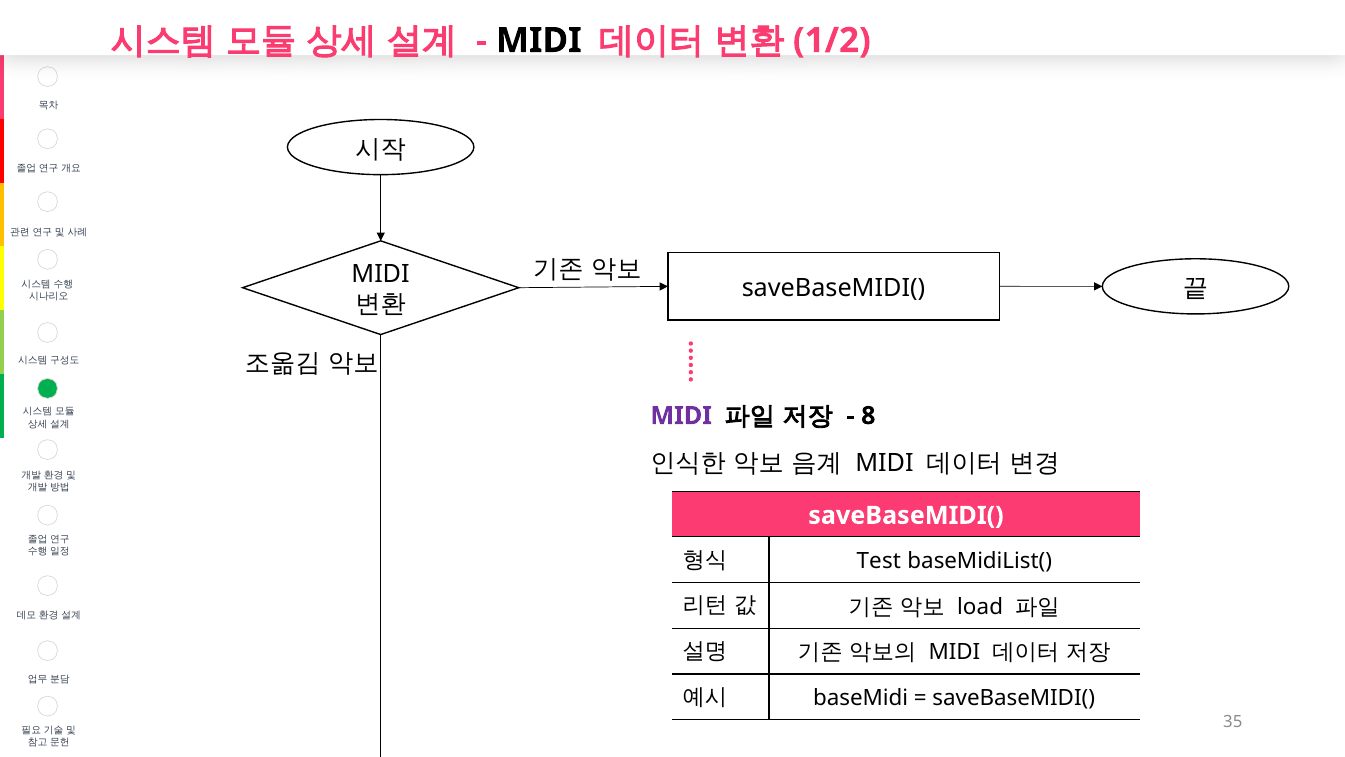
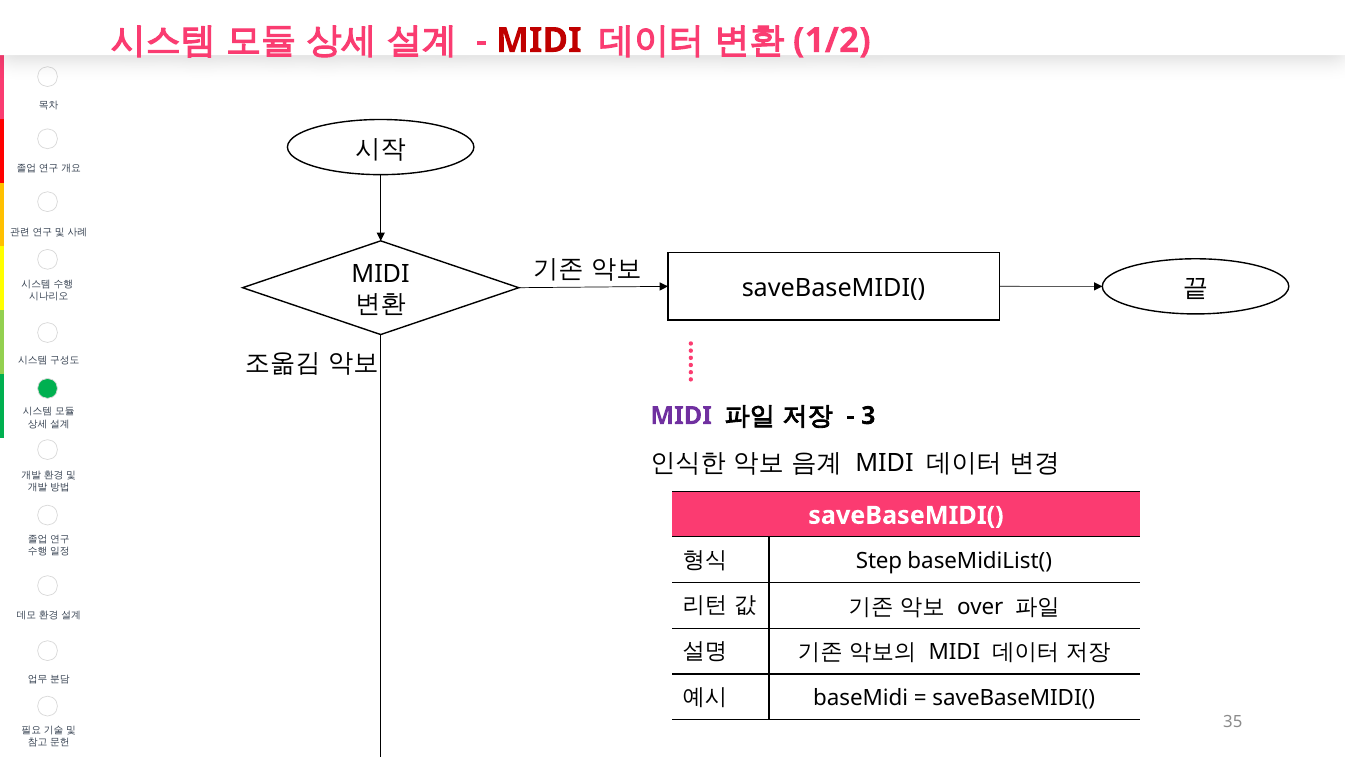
MIDI at (539, 40) colour: black -> red
8: 8 -> 3
Test: Test -> Step
load: load -> over
